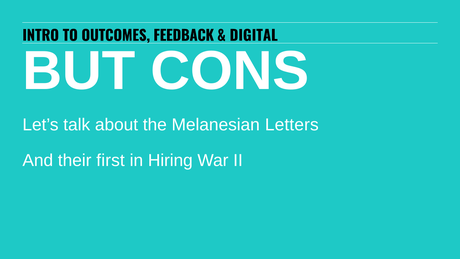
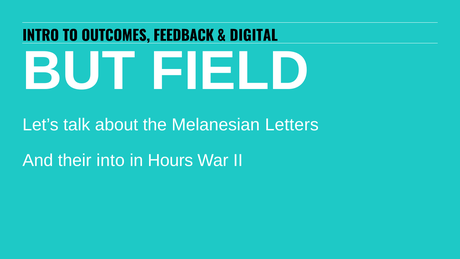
CONS: CONS -> FIELD
first: first -> into
Hiring: Hiring -> Hours
